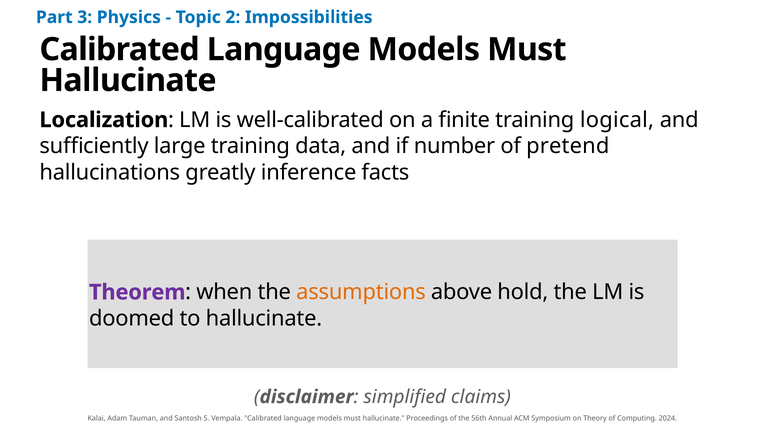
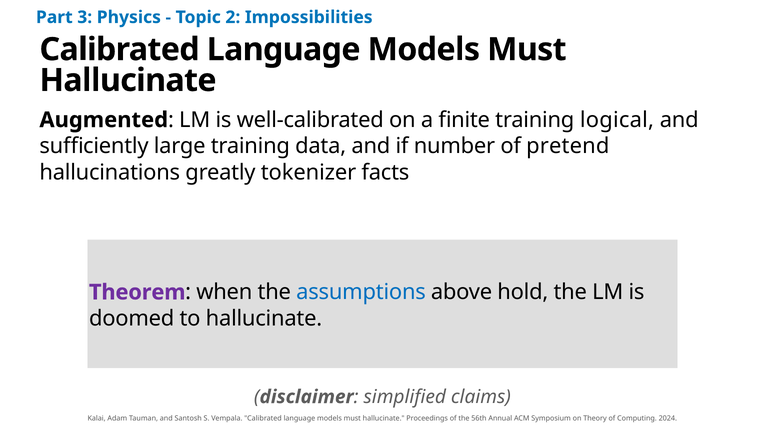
Localization: Localization -> Augmented
inference: inference -> tokenizer
assumptions colour: orange -> blue
